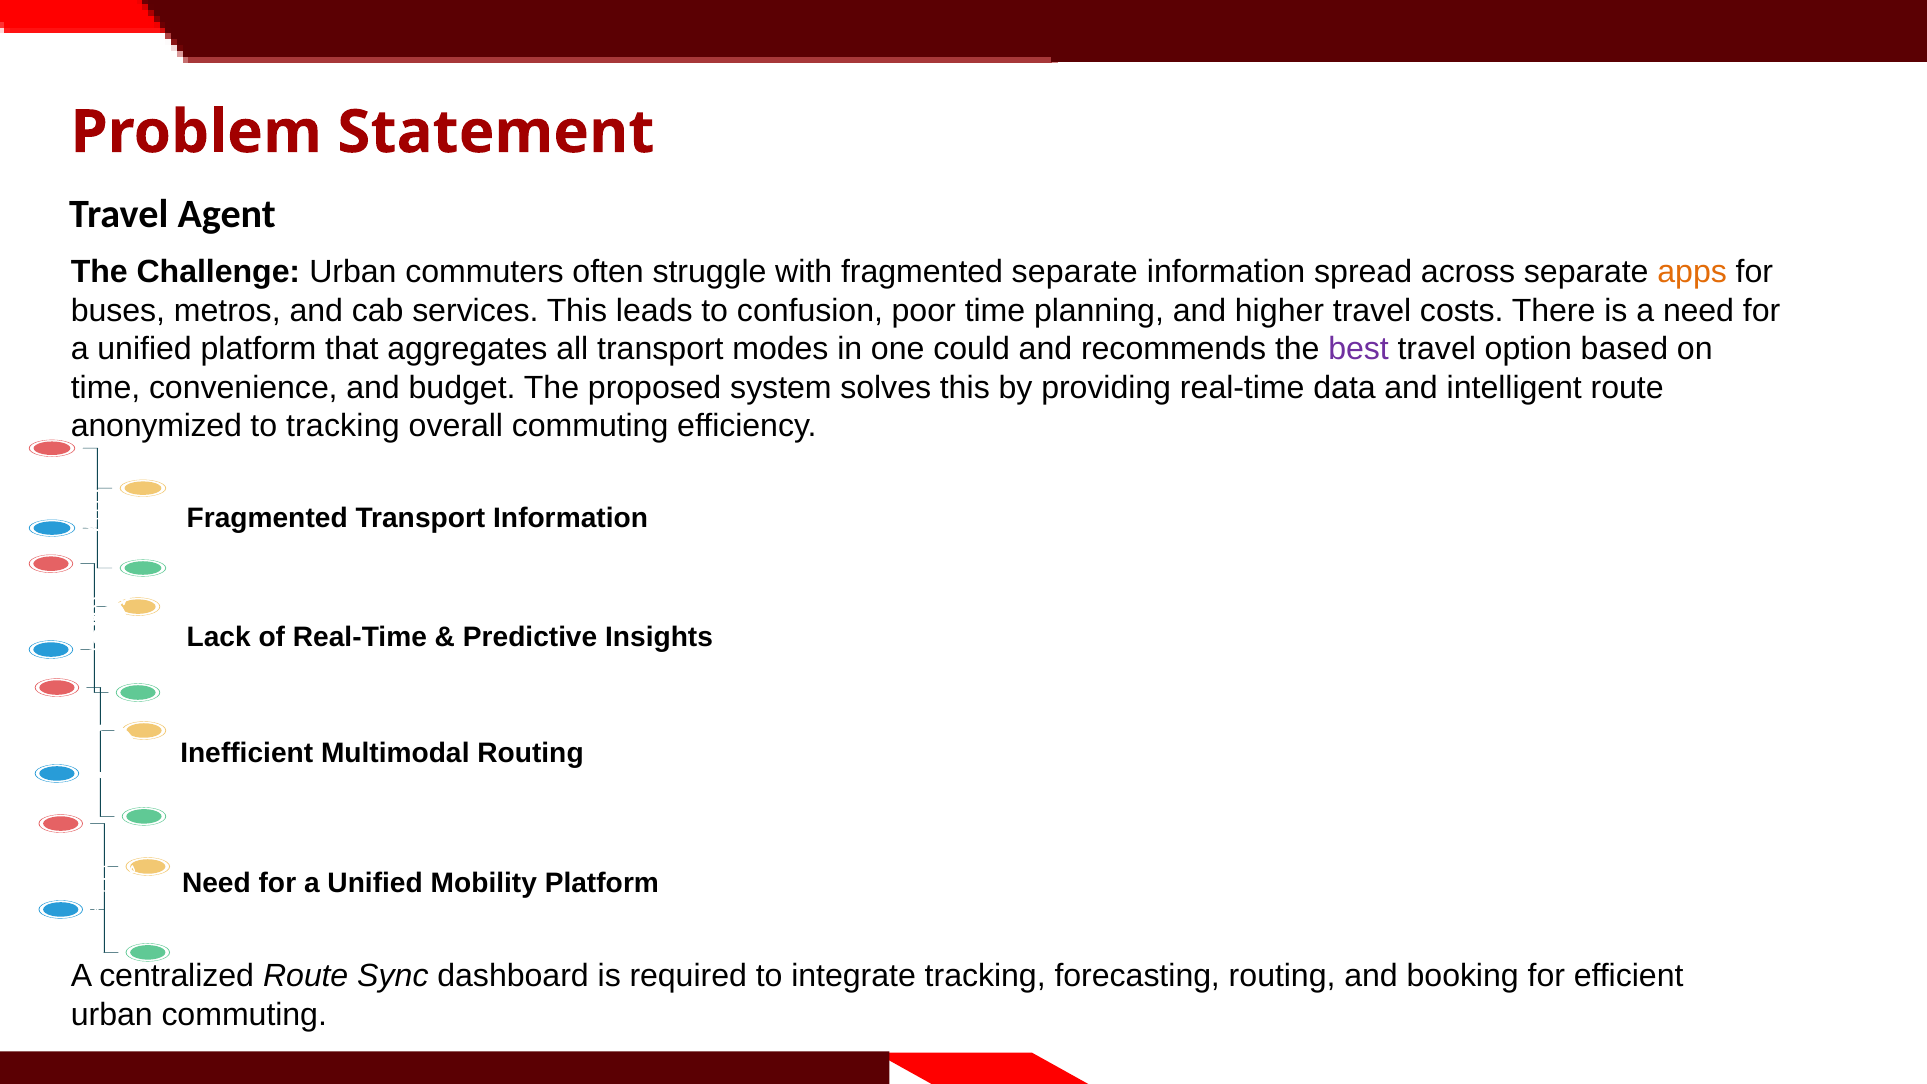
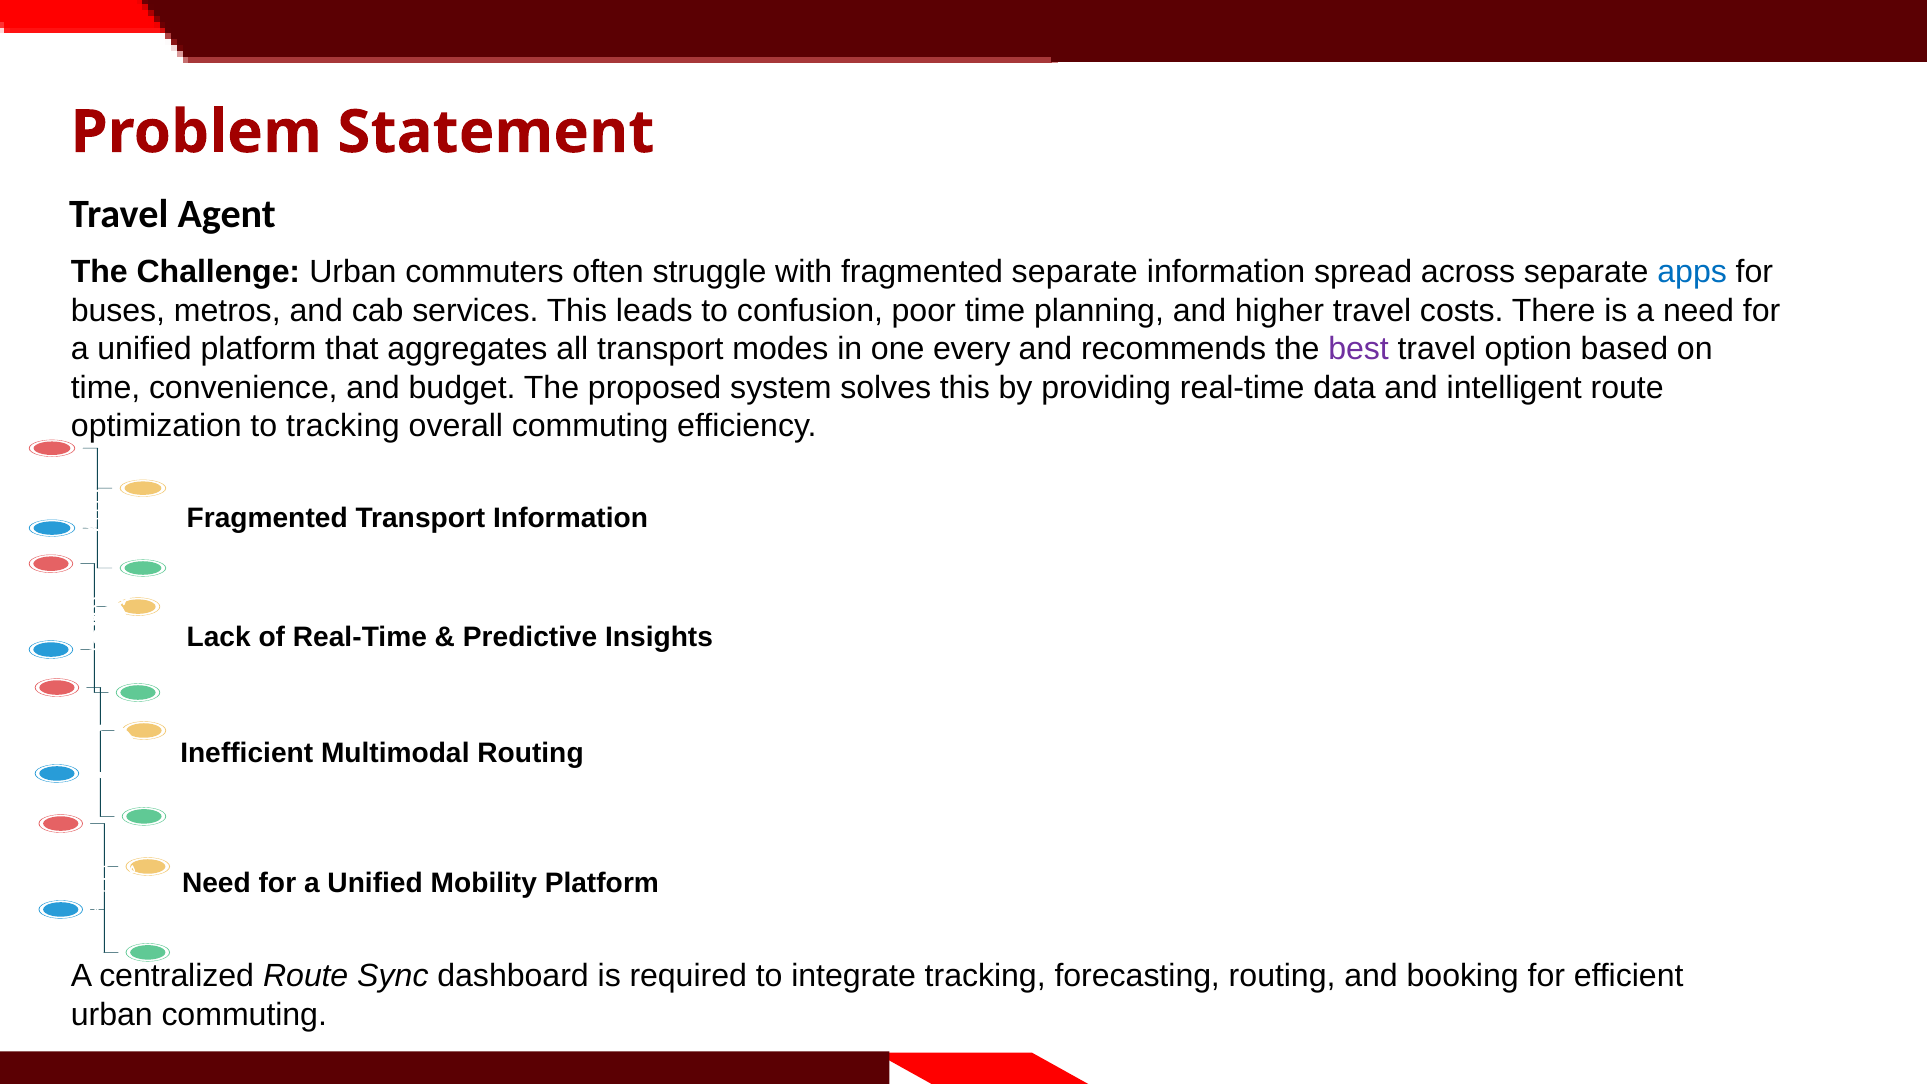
apps colour: orange -> blue
could: could -> every
anonymized: anonymized -> optimization
